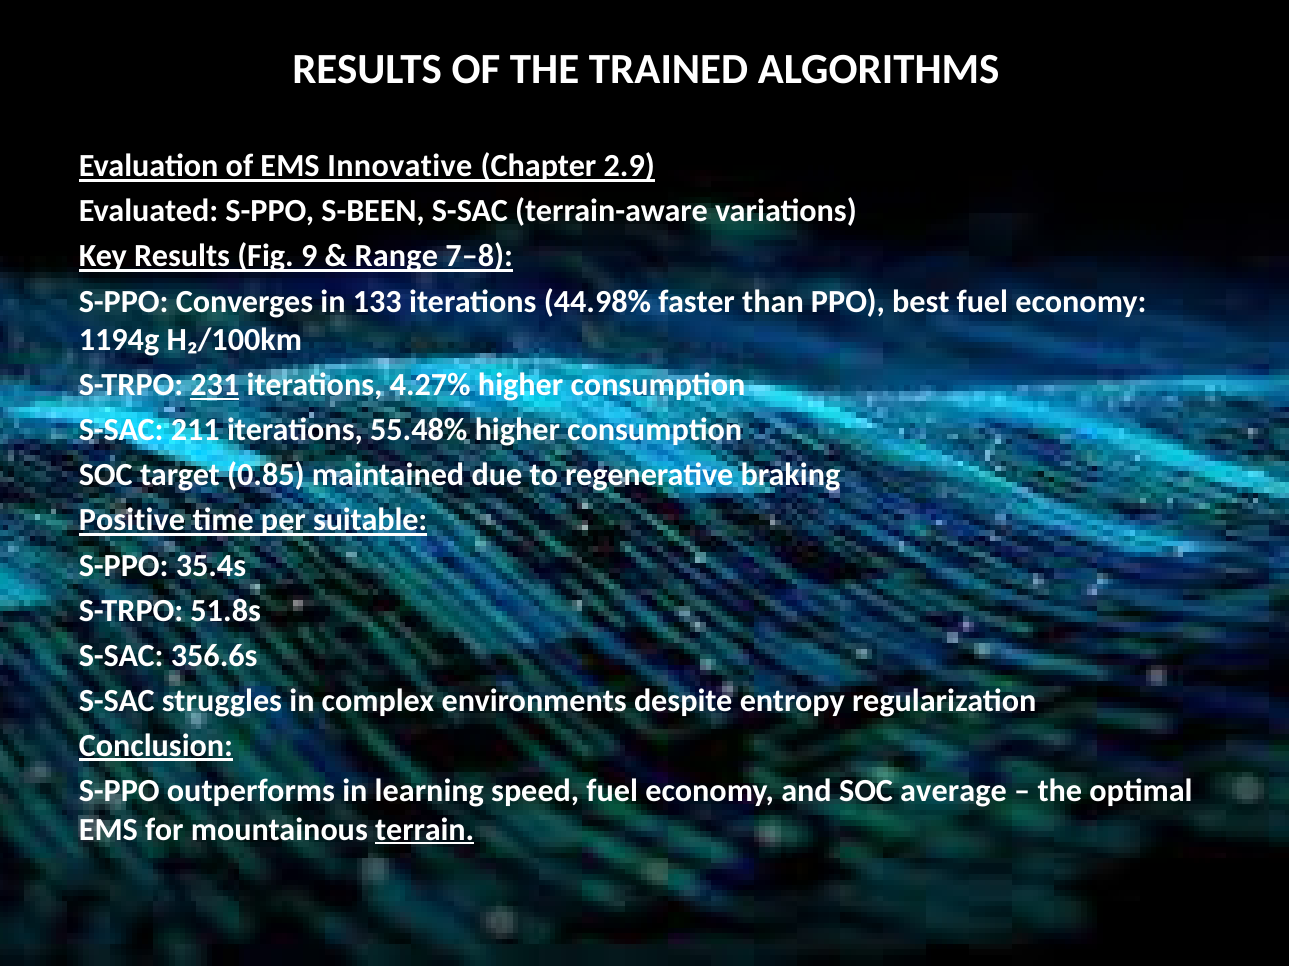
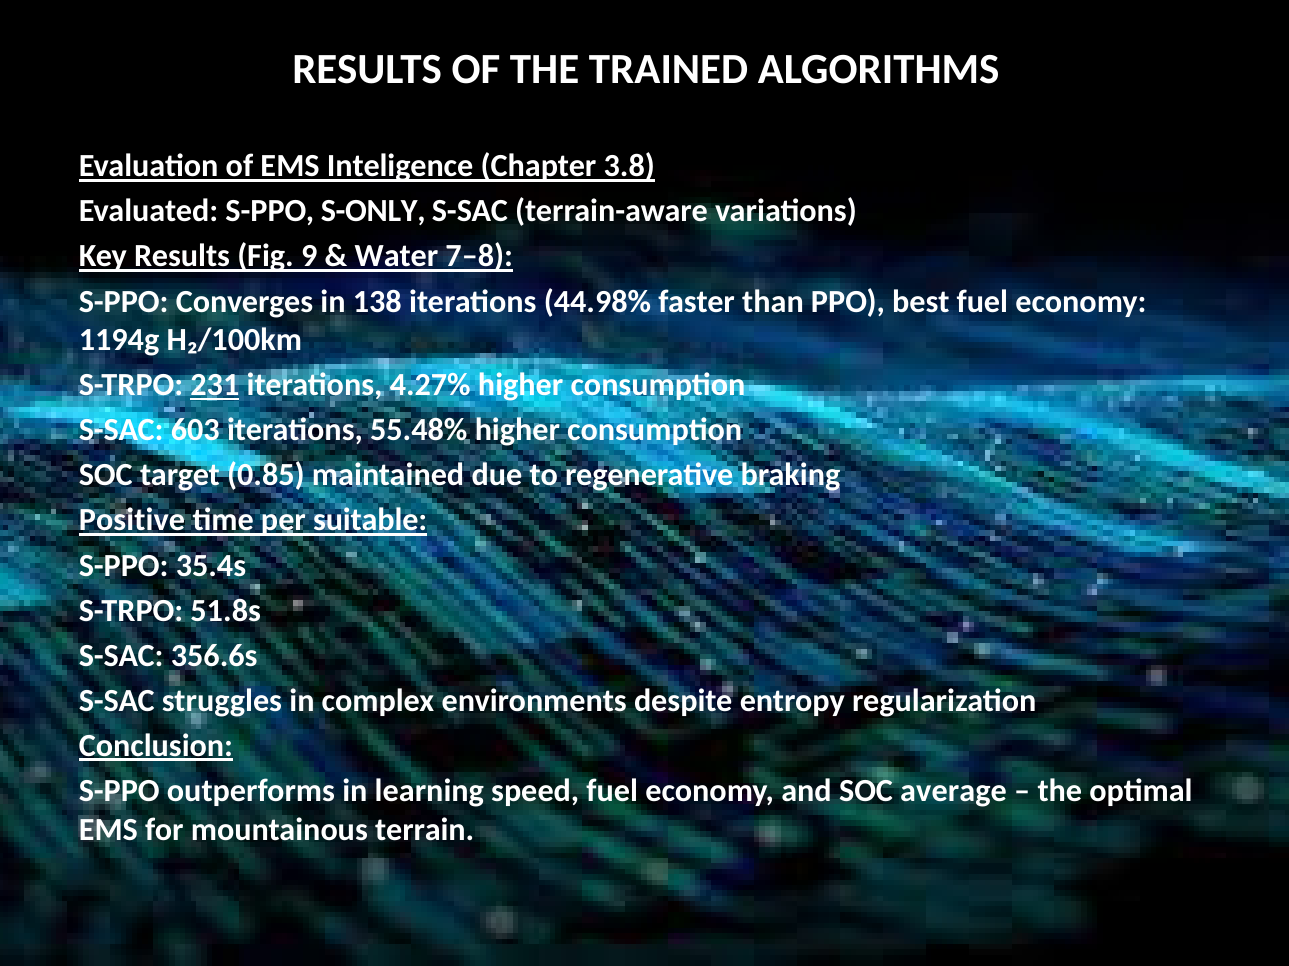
Innovative: Innovative -> Inteligence
2.9: 2.9 -> 3.8
S-BEEN: S-BEEN -> S-ONLY
Range: Range -> Water
133: 133 -> 138
211: 211 -> 603
terrain underline: present -> none
